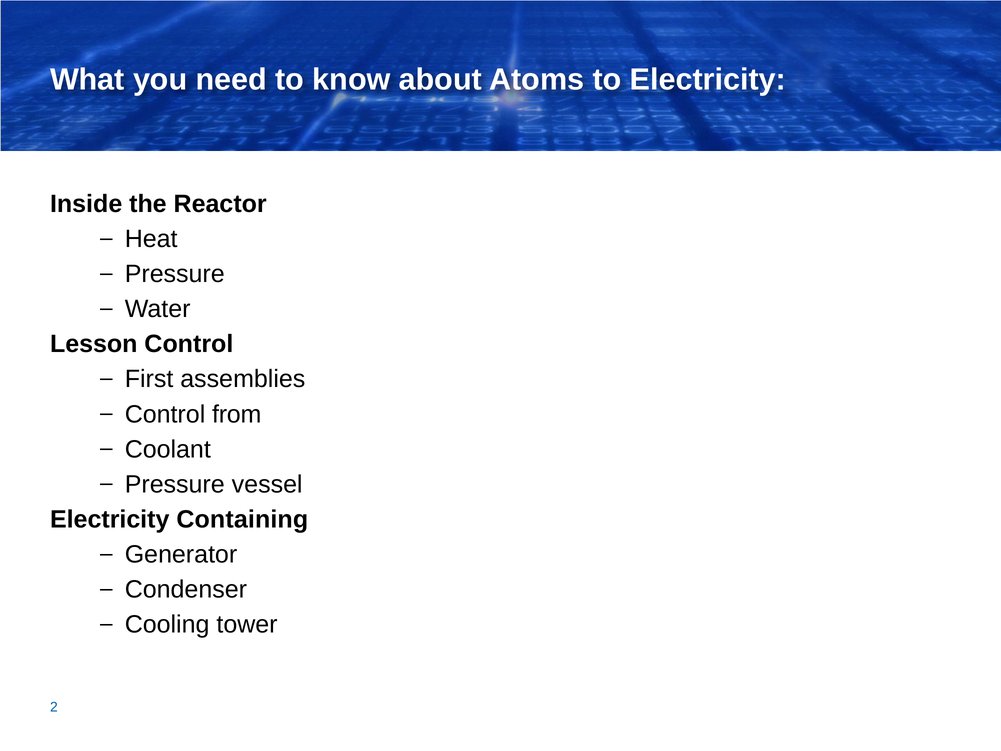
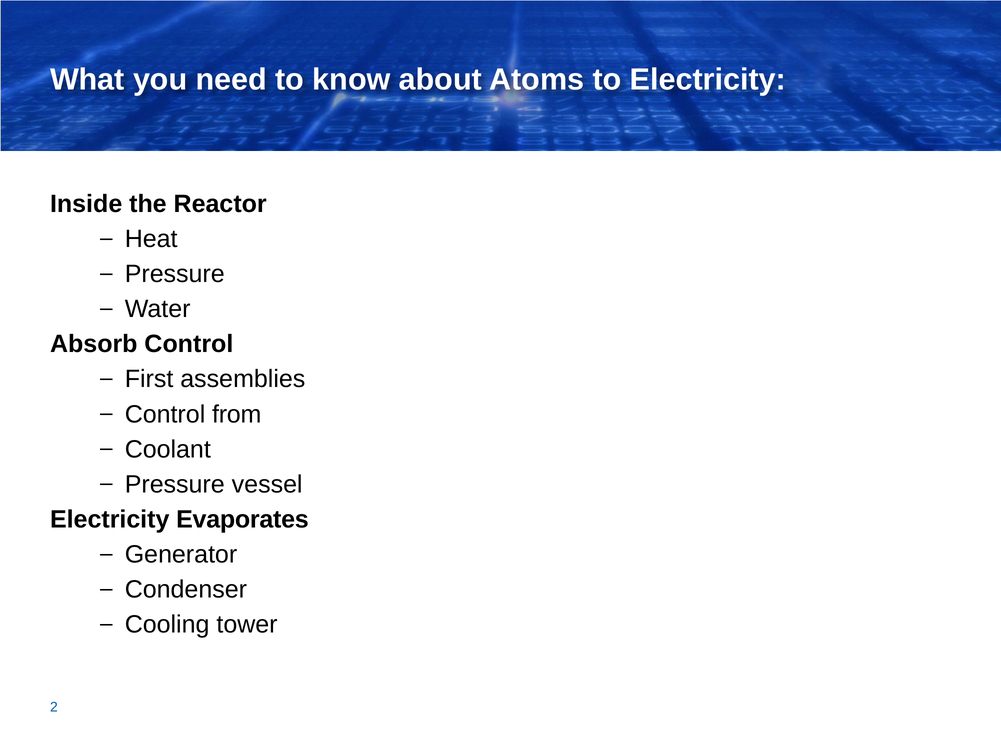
Lesson: Lesson -> Absorb
Containing: Containing -> Evaporates
